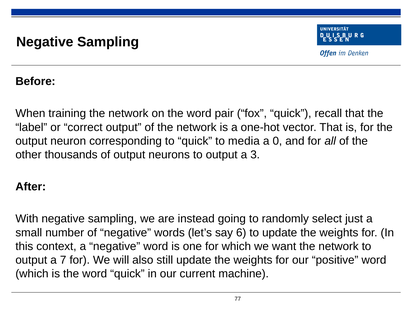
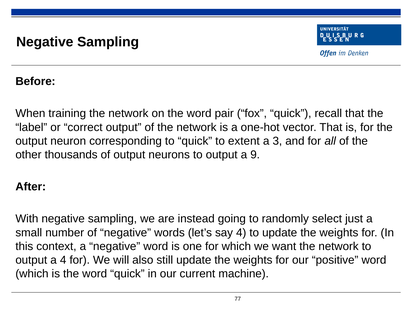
media: media -> extent
0: 0 -> 3
3: 3 -> 9
say 6: 6 -> 4
a 7: 7 -> 4
